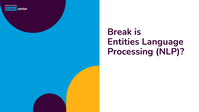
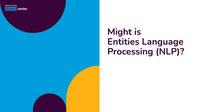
Break: Break -> Might
